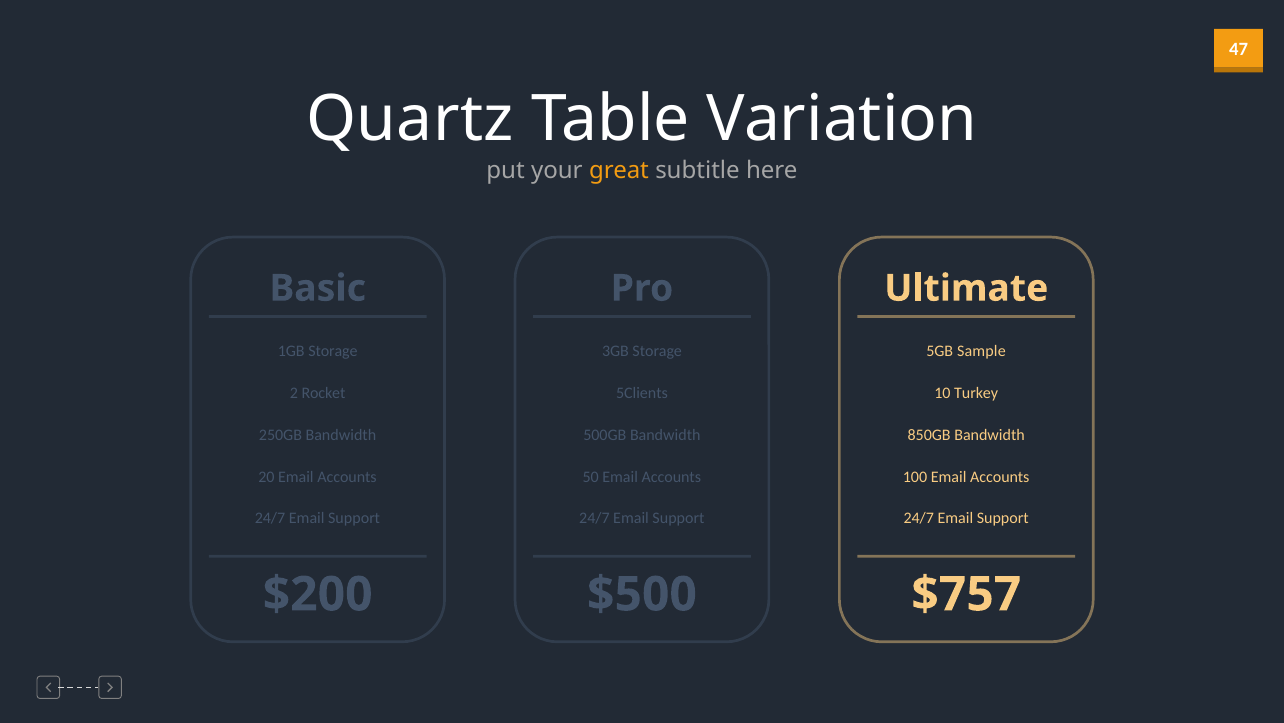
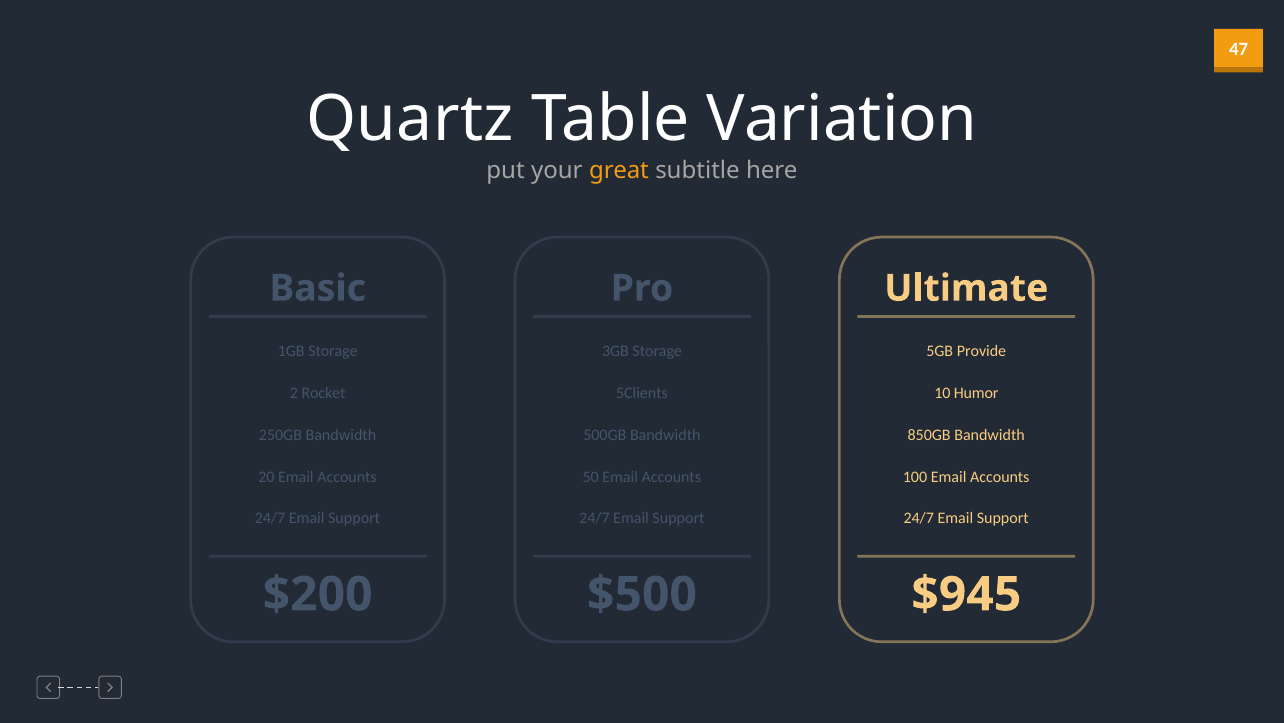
Sample: Sample -> Provide
Turkey: Turkey -> Humor
$757: $757 -> $945
